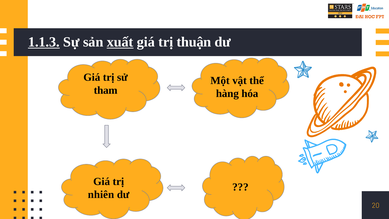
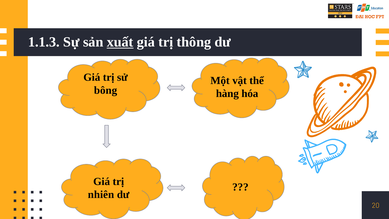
1.1.3 underline: present -> none
thuận: thuận -> thông
tham: tham -> bông
